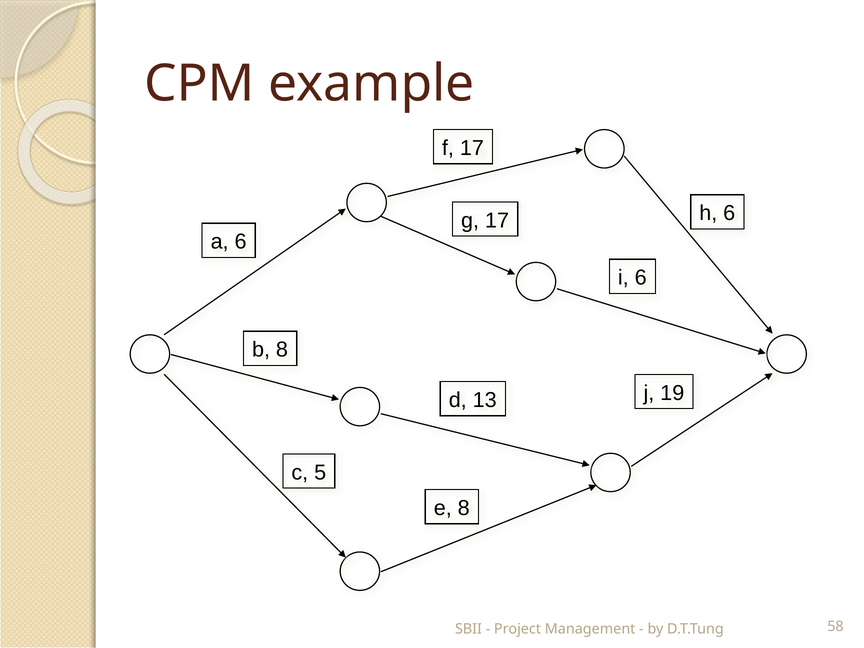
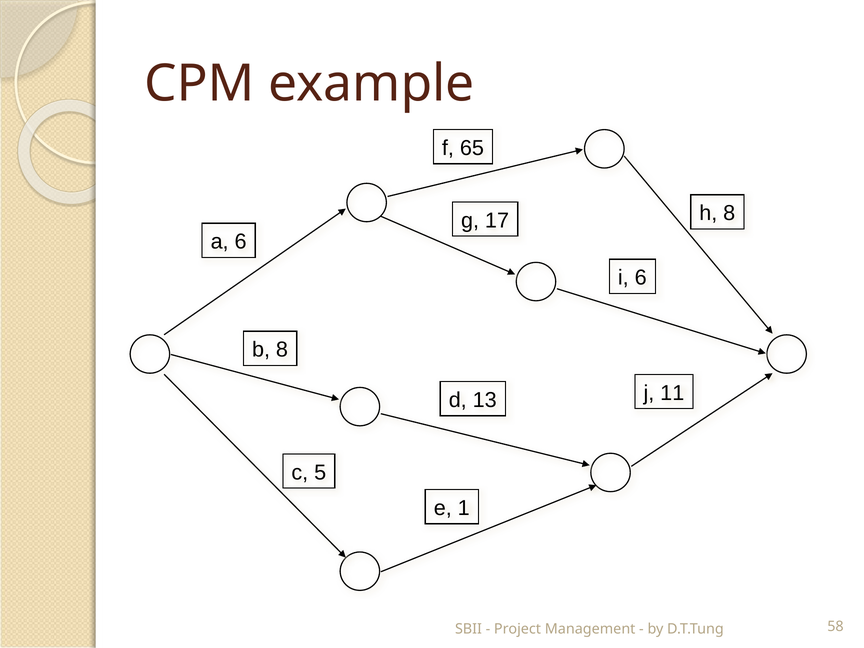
f 17: 17 -> 65
h 6: 6 -> 8
19: 19 -> 11
e 8: 8 -> 1
